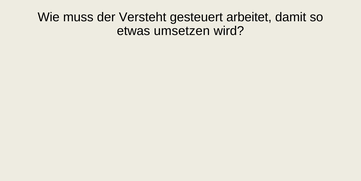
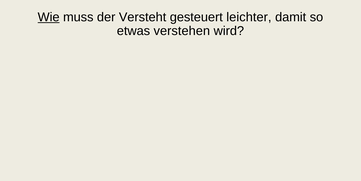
Wie underline: none -> present
arbeitet: arbeitet -> leichter
umsetzen: umsetzen -> verstehen
